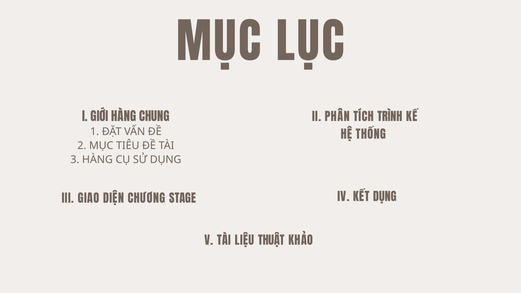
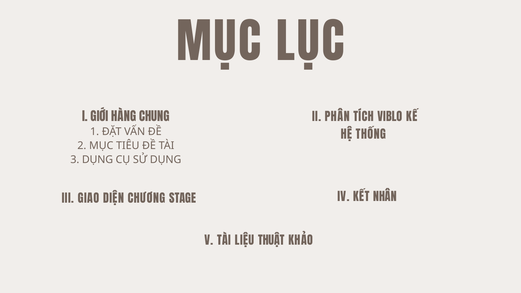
TRÌNH: TRÌNH -> VIBLO
3 HÀNG: HÀNG -> DỤNG
KẾT DỤNG: DỤNG -> NHÂN
